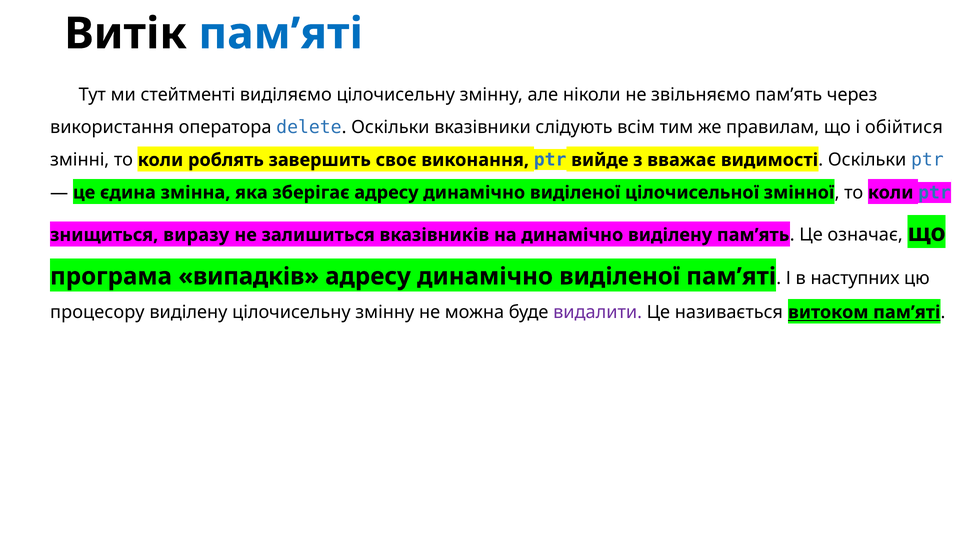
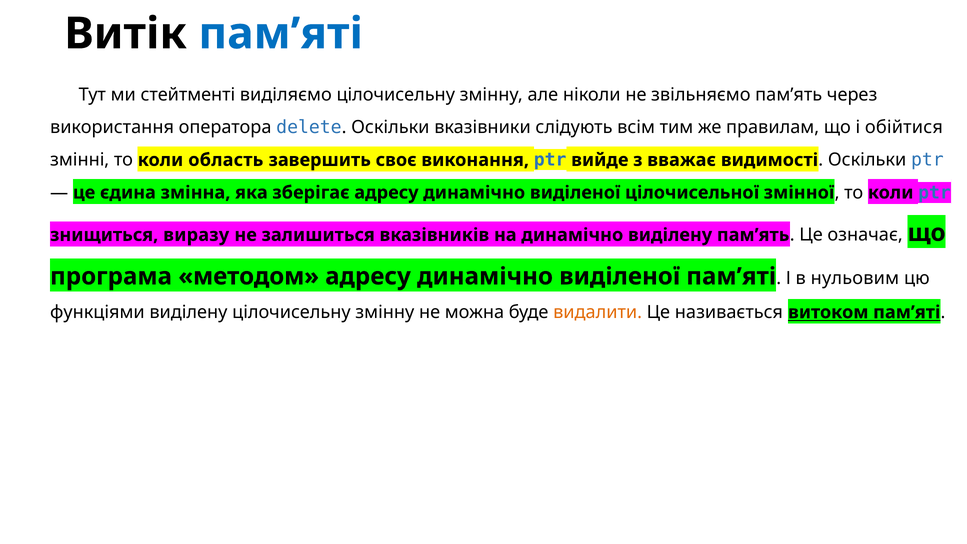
роблять: роблять -> область
випадків: випадків -> методом
наступних: наступних -> нульовим
процесору: процесору -> функціями
видалити colour: purple -> orange
